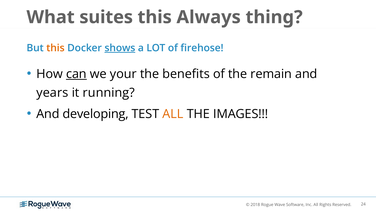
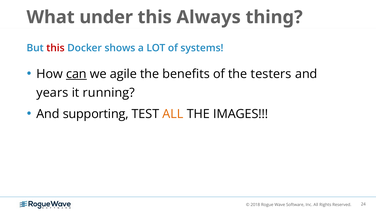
suites: suites -> under
this at (55, 48) colour: orange -> red
shows underline: present -> none
firehose: firehose -> systems
your: your -> agile
remain: remain -> testers
developing: developing -> supporting
